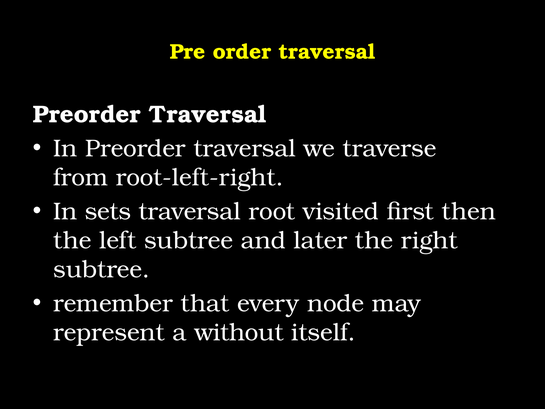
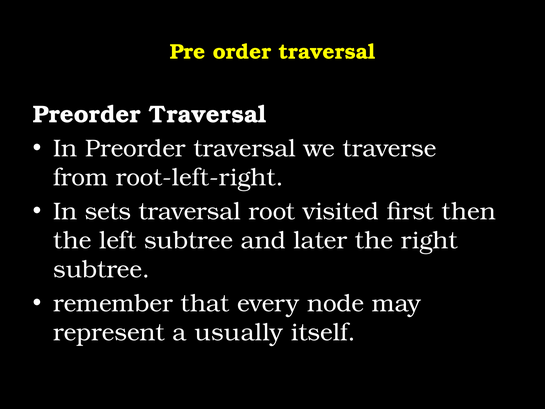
without: without -> usually
